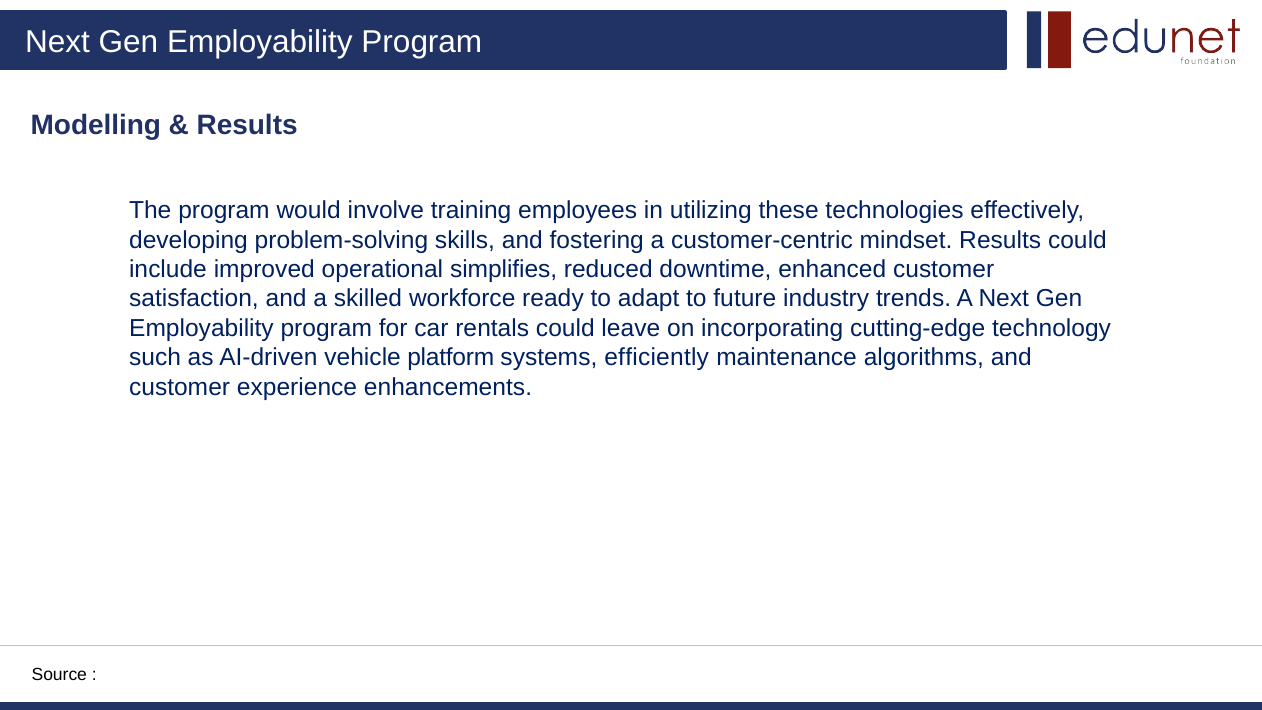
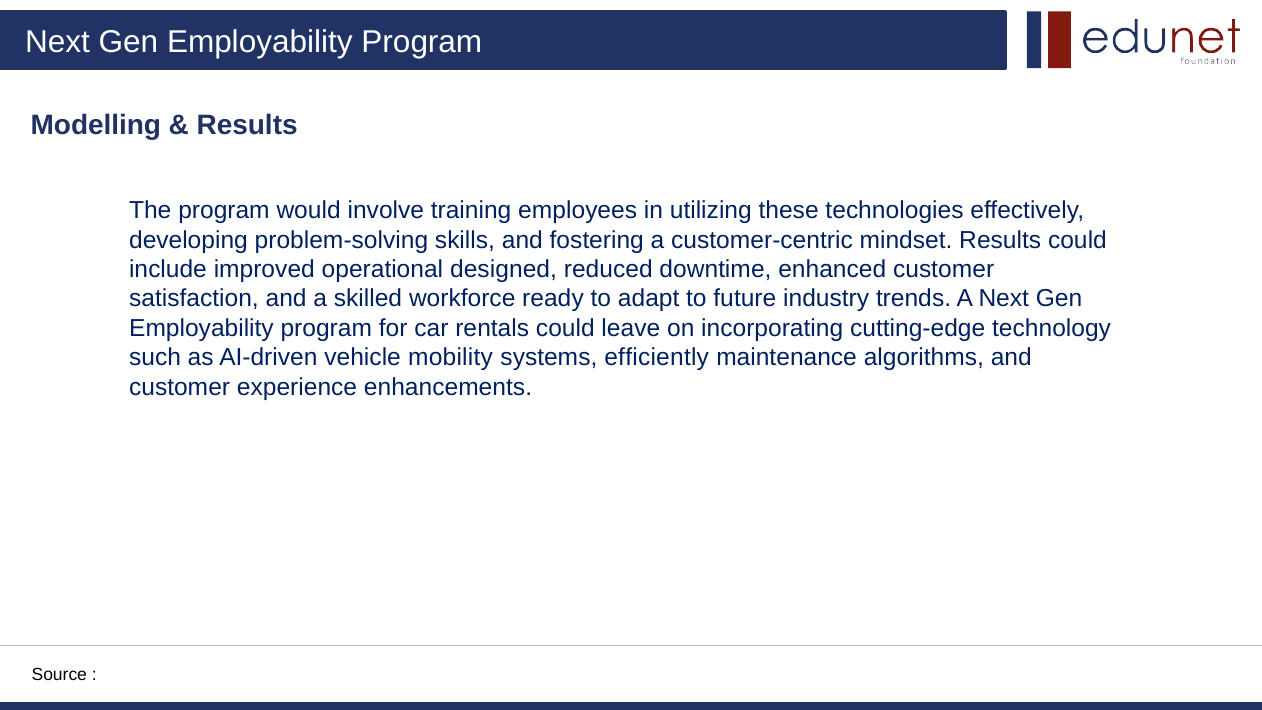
simplifies: simplifies -> designed
platform: platform -> mobility
